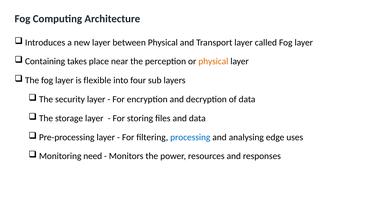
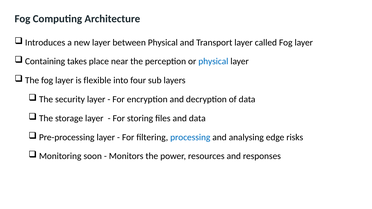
physical at (213, 62) colour: orange -> blue
uses: uses -> risks
need: need -> soon
